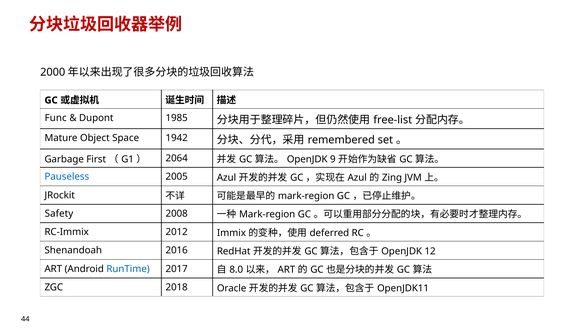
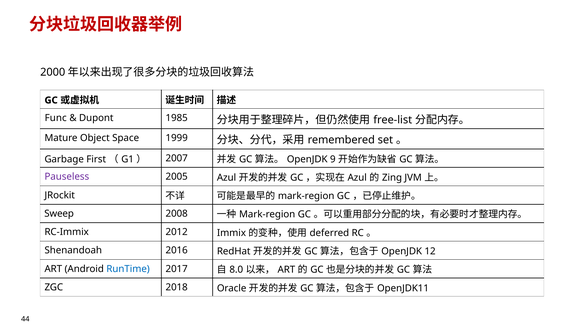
1942: 1942 -> 1999
2064: 2064 -> 2007
Pauseless colour: blue -> purple
Safety: Safety -> Sweep
